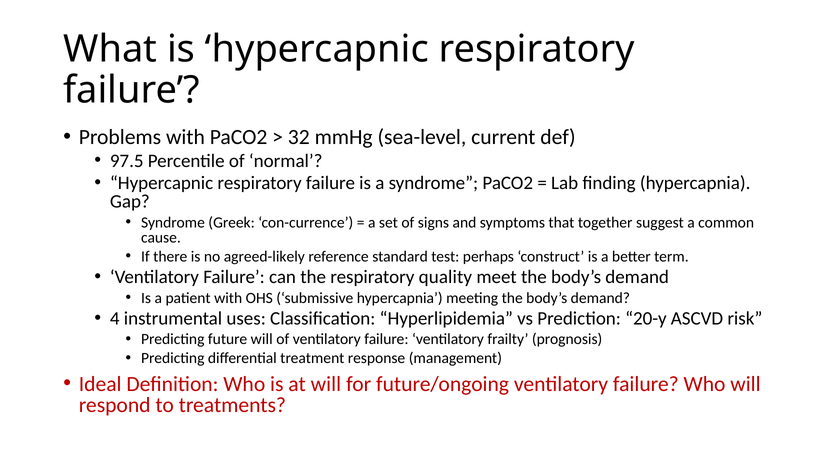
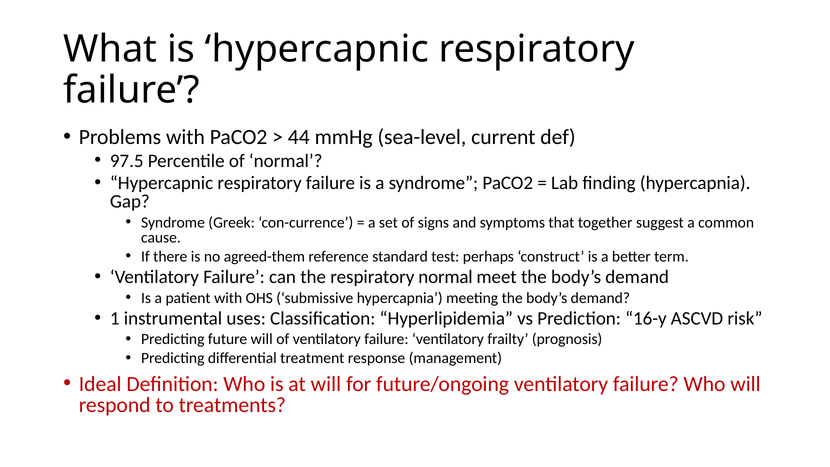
32: 32 -> 44
agreed-likely: agreed-likely -> agreed-them
respiratory quality: quality -> normal
4: 4 -> 1
20-y: 20-y -> 16-y
